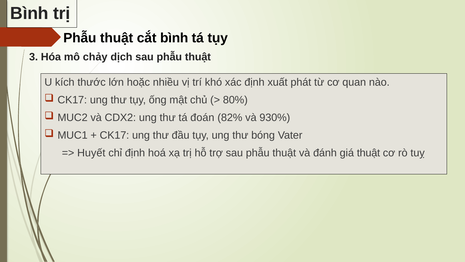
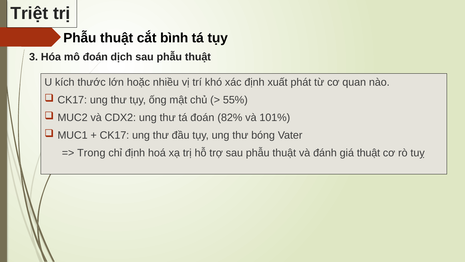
Bình at (29, 13): Bình -> Triệt
mô chảy: chảy -> đoán
80%: 80% -> 55%
930%: 930% -> 101%
Huyết: Huyết -> Trong
